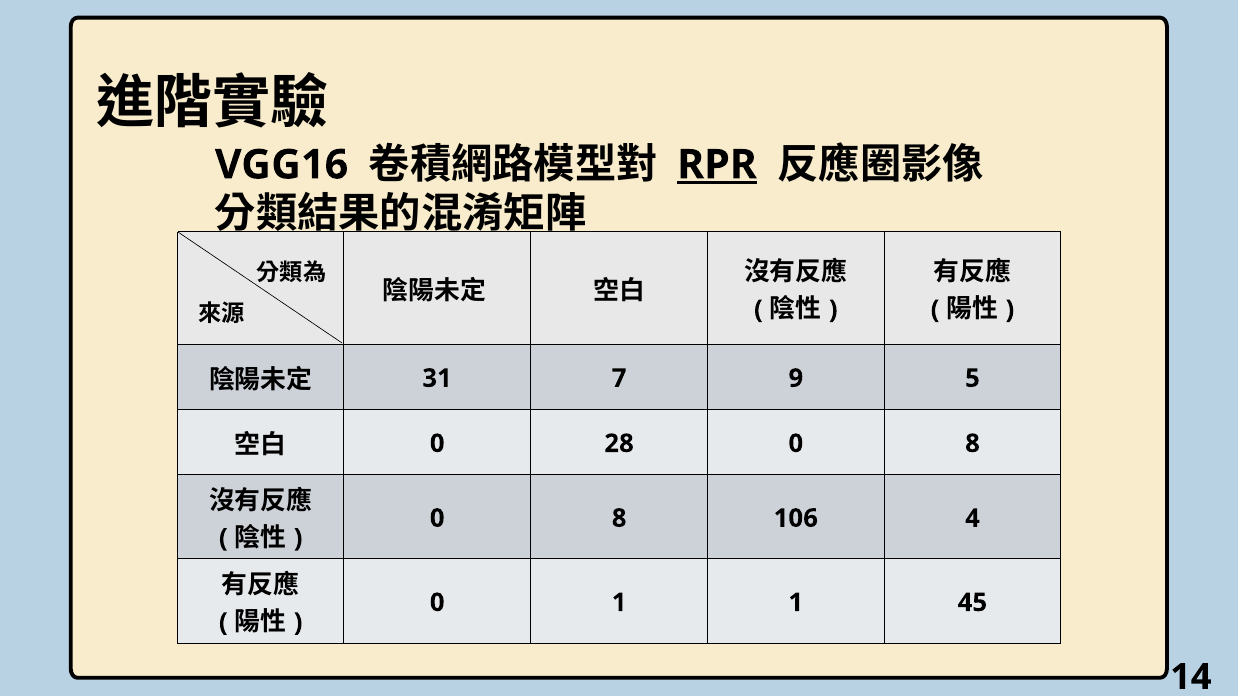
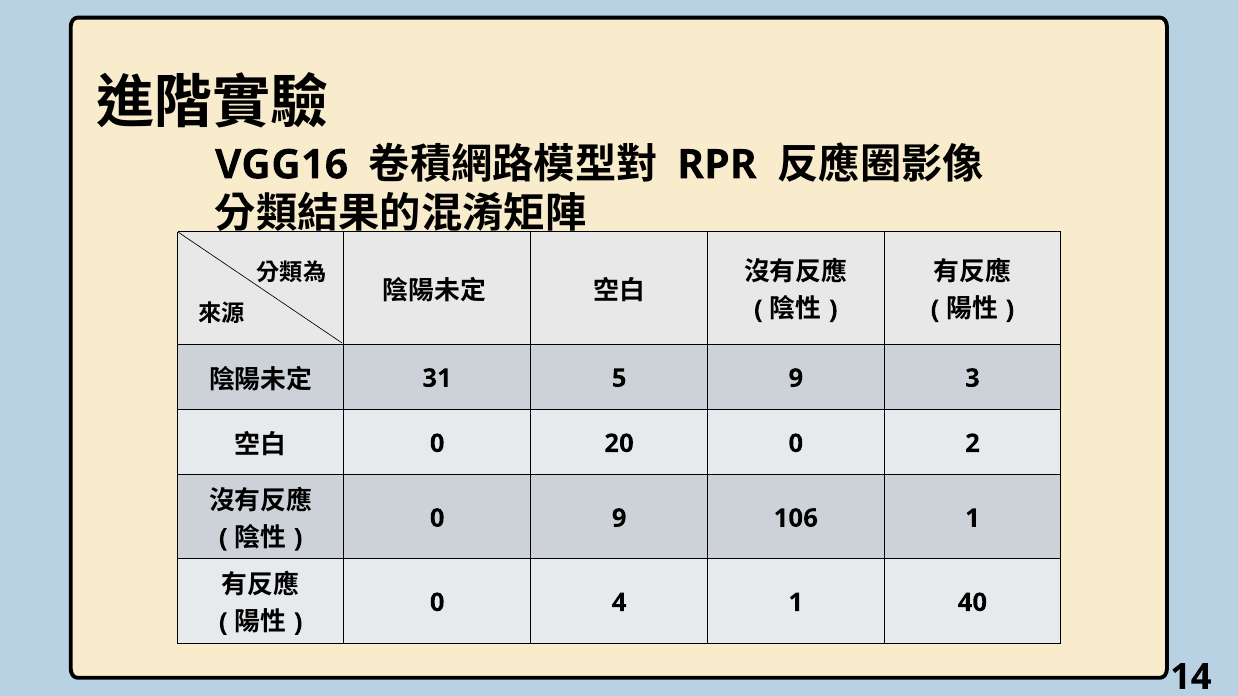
RPR underline: present -> none
7: 7 -> 5
5: 5 -> 3
28: 28 -> 20
8 at (972, 444): 8 -> 2
8 at (619, 519): 8 -> 9
106 4: 4 -> 1
0 1: 1 -> 4
45: 45 -> 40
